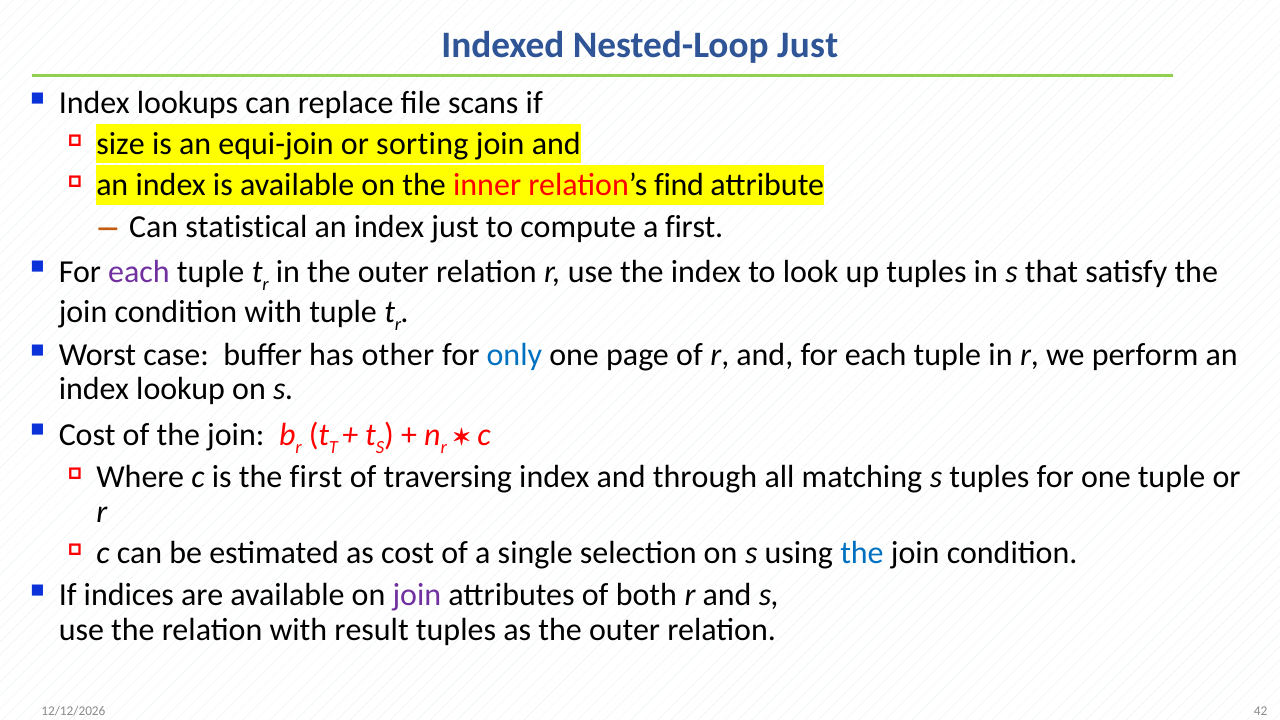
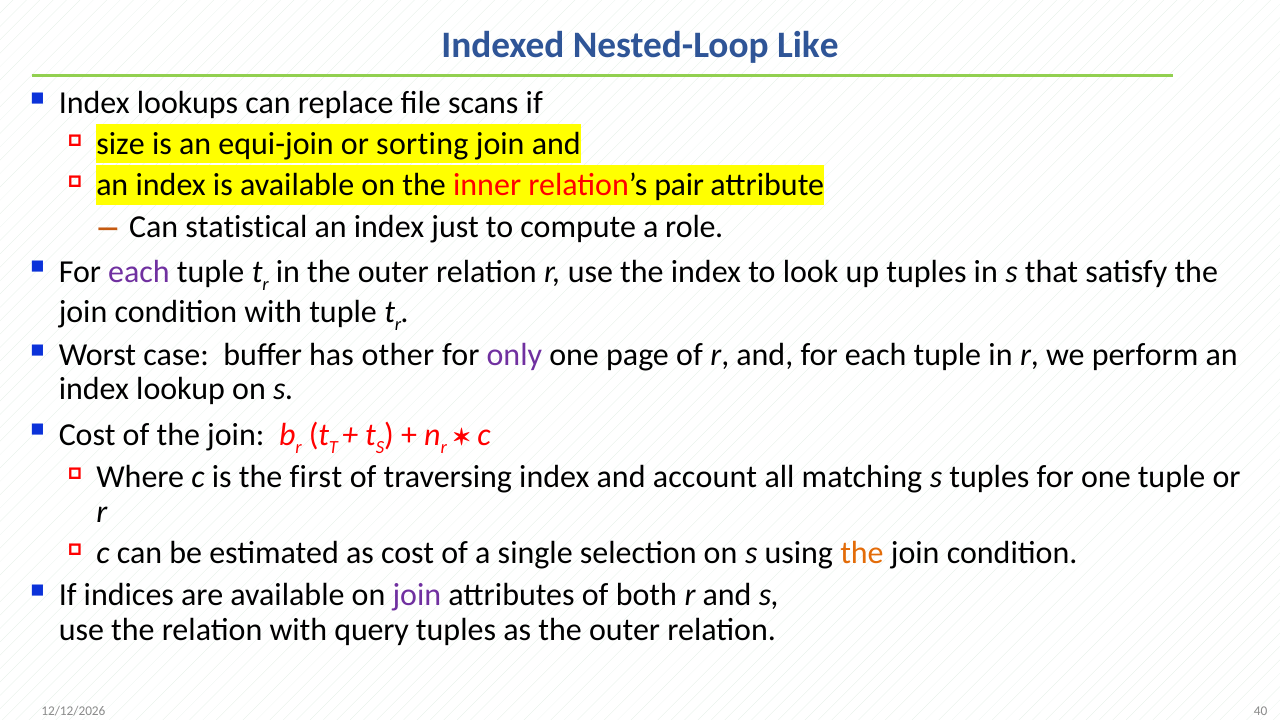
Nested-Loop Just: Just -> Like
find: find -> pair
a first: first -> role
only colour: blue -> purple
through: through -> account
the at (862, 553) colour: blue -> orange
result: result -> query
42: 42 -> 40
